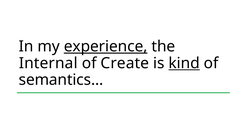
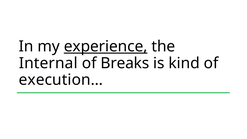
Create: Create -> Breaks
kind underline: present -> none
semantics…: semantics… -> execution…
